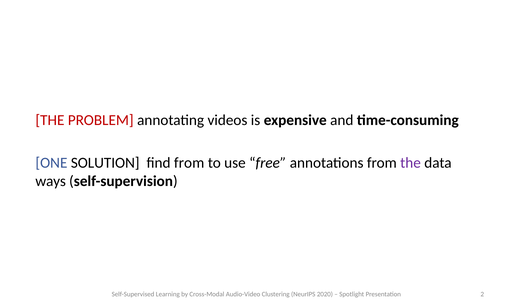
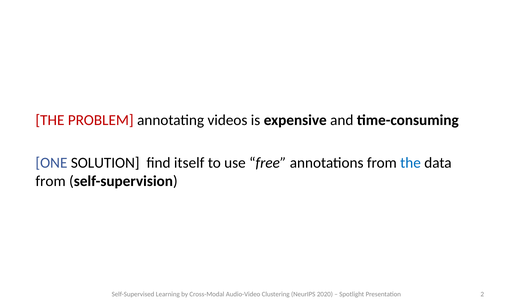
find from: from -> itself
the at (411, 163) colour: purple -> blue
ways at (51, 181): ways -> from
